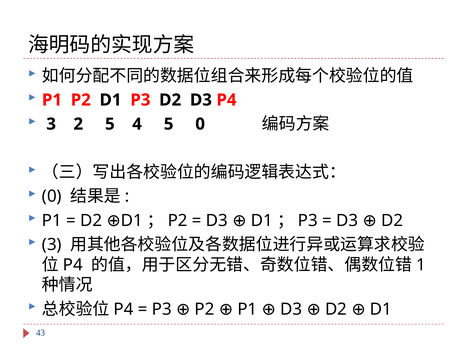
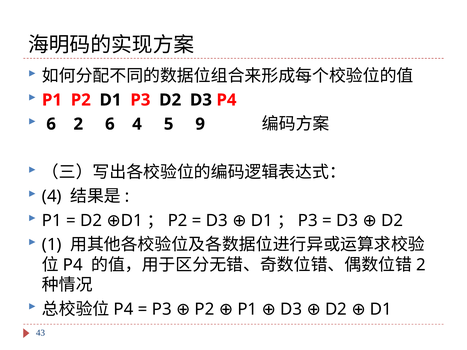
3 at (51, 124): 3 -> 6
2 5: 5 -> 6
5 0: 0 -> 9
0 at (52, 197): 0 -> 4
3 at (52, 245): 3 -> 1
1 at (421, 265): 1 -> 2
